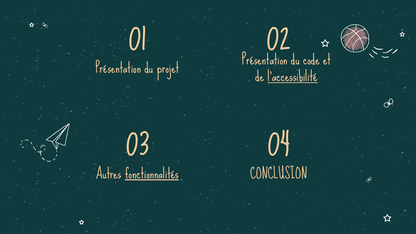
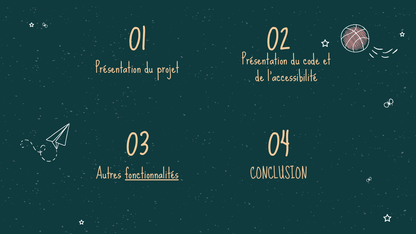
l’accessibilité underline: present -> none
